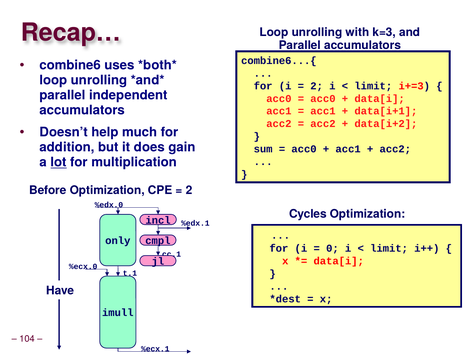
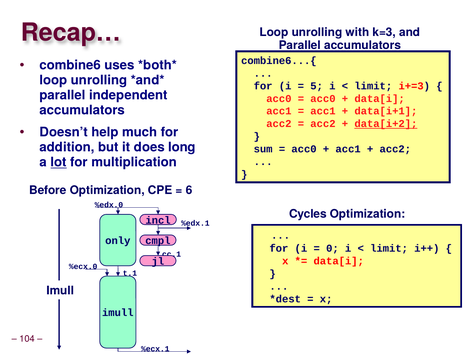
2 at (317, 86): 2 -> 5
data[i+2 underline: none -> present
gain: gain -> long
2 at (189, 190): 2 -> 6
Have at (60, 290): Have -> Imull
